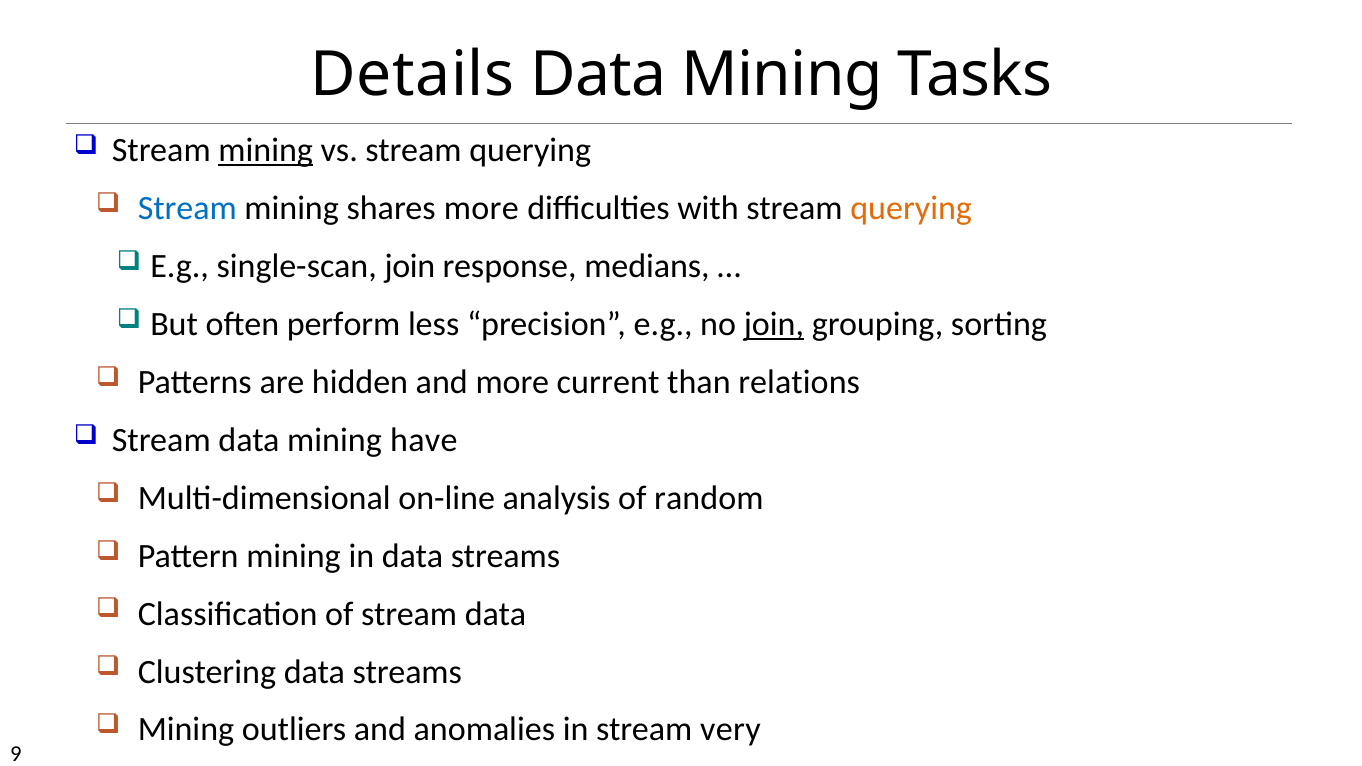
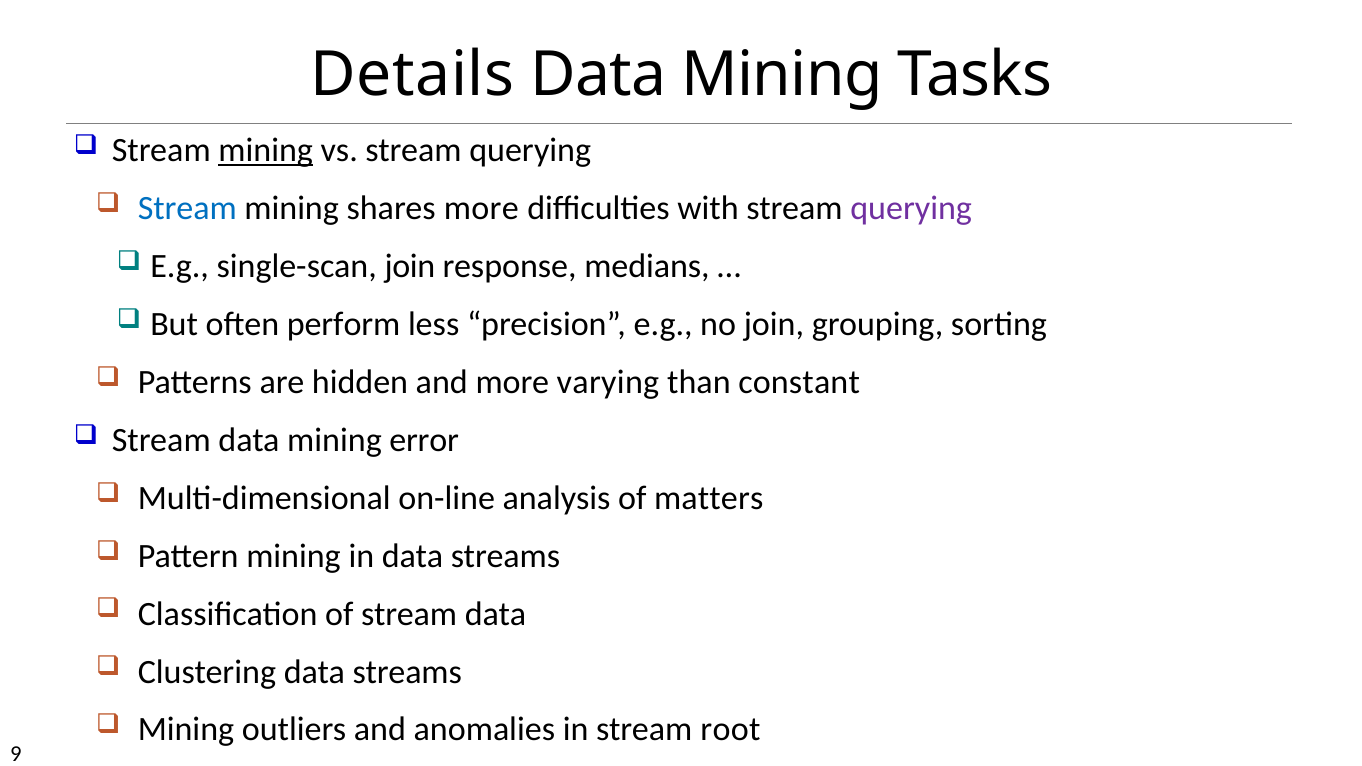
querying at (911, 209) colour: orange -> purple
join at (774, 324) underline: present -> none
current: current -> varying
relations: relations -> constant
have: have -> error
random: random -> matters
very: very -> root
